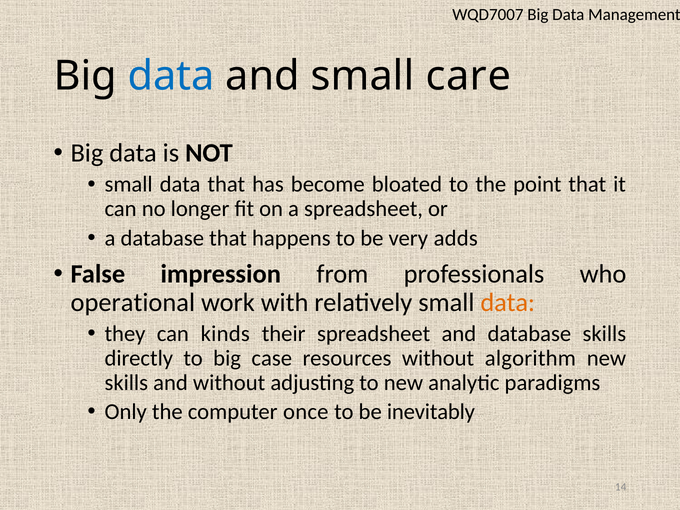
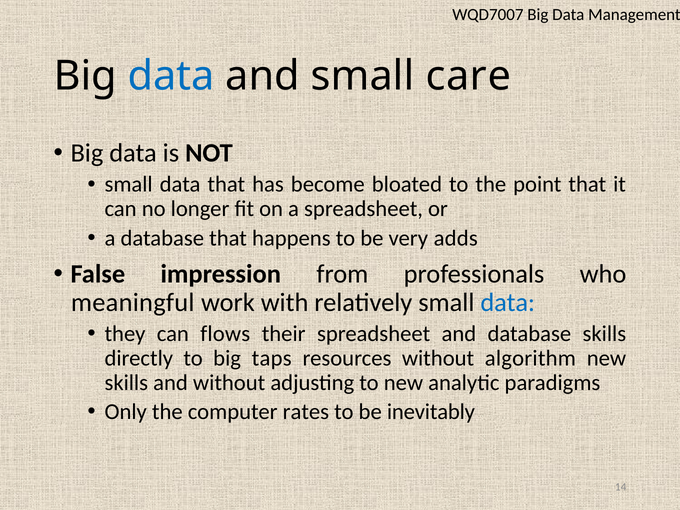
operational: operational -> meaningful
data at (508, 303) colour: orange -> blue
kinds: kinds -> flows
case: case -> taps
once: once -> rates
